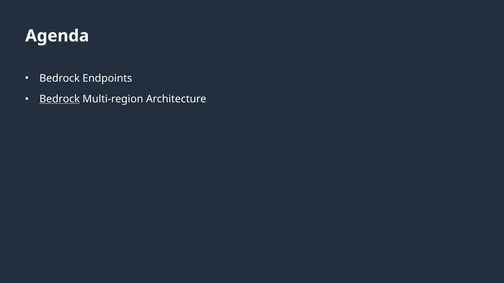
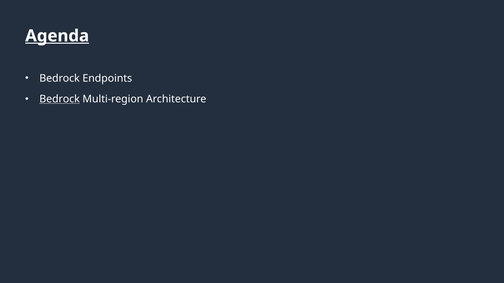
Agenda underline: none -> present
